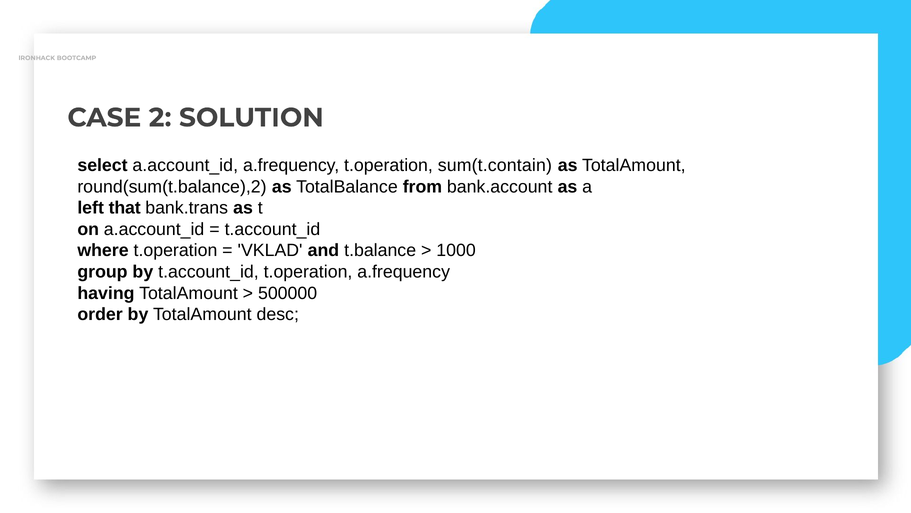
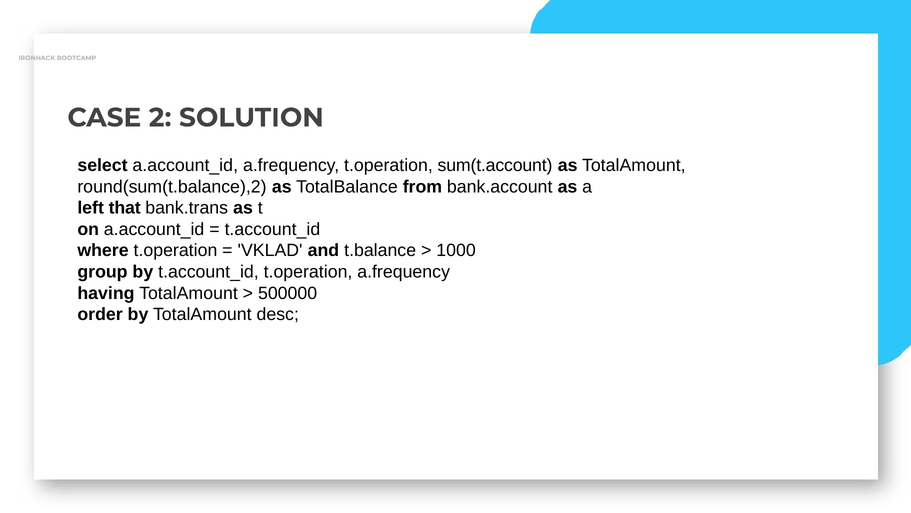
sum(t.contain: sum(t.contain -> sum(t.account
